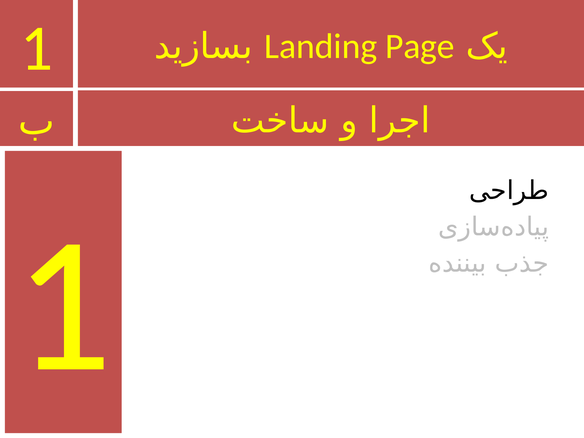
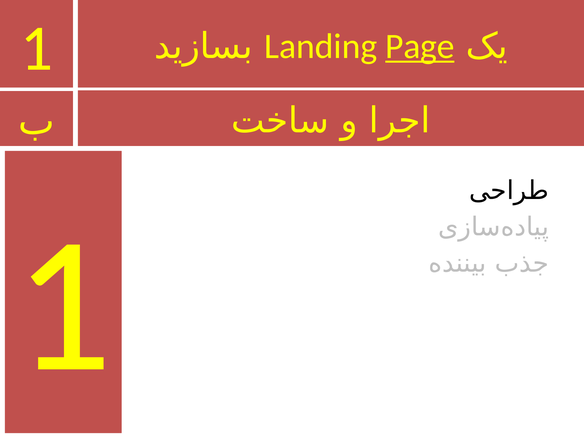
Page underline: none -> present
